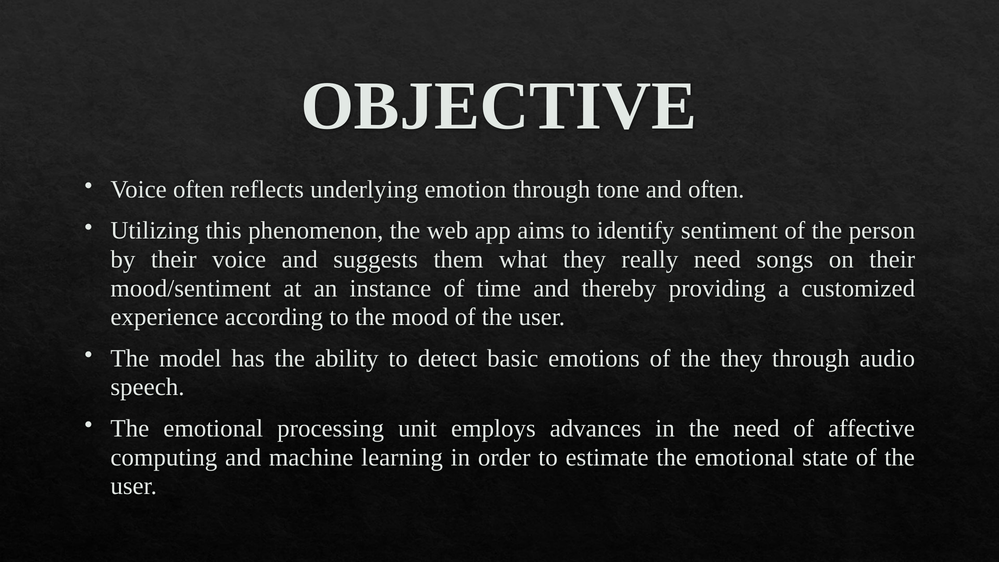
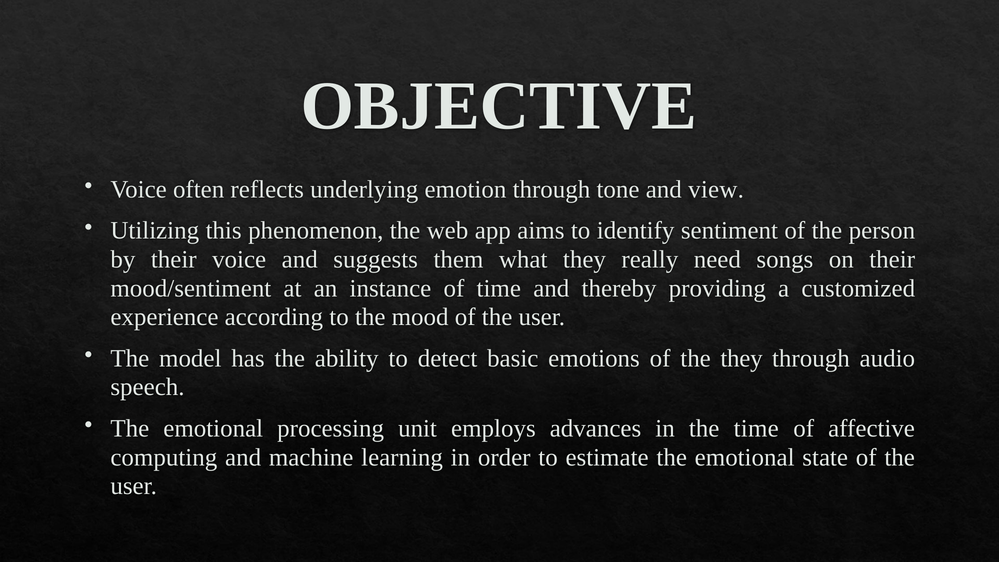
and often: often -> view
the need: need -> time
